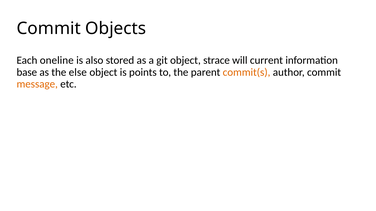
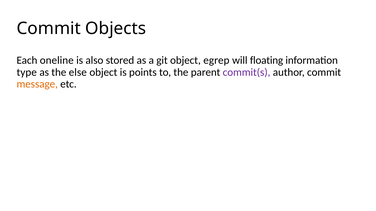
strace: strace -> egrep
current: current -> floating
base: base -> type
commit(s colour: orange -> purple
